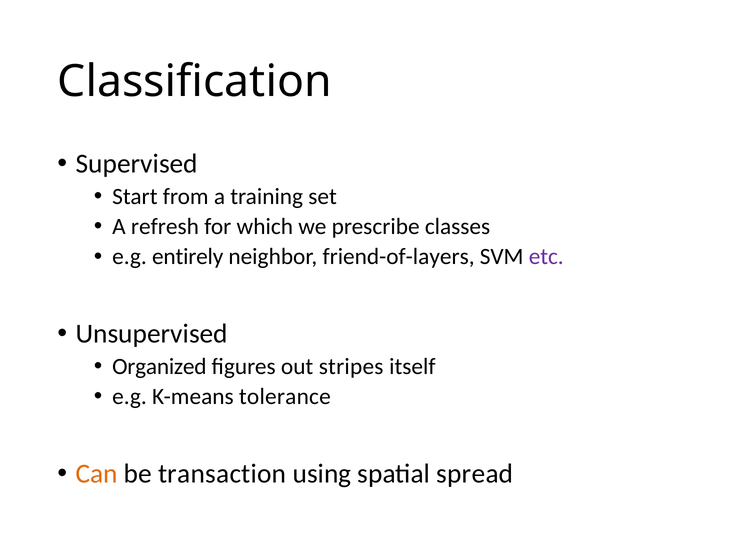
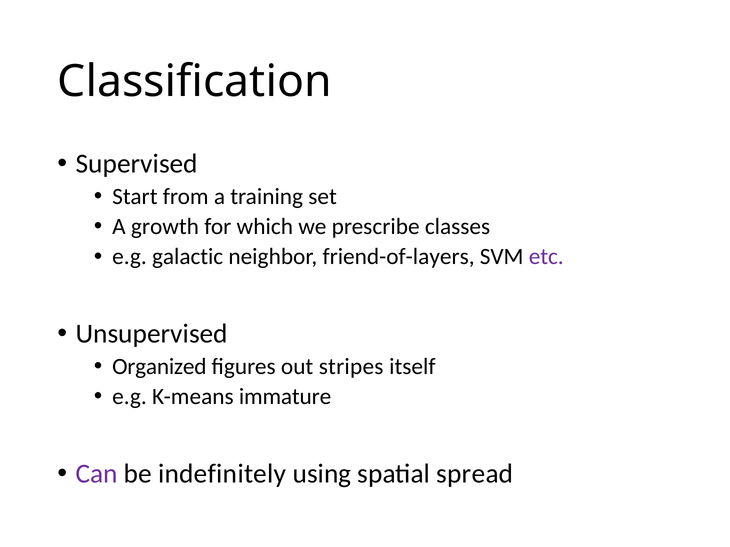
refresh: refresh -> growth
entirely: entirely -> galactic
tolerance: tolerance -> immature
Can colour: orange -> purple
transaction: transaction -> indefinitely
